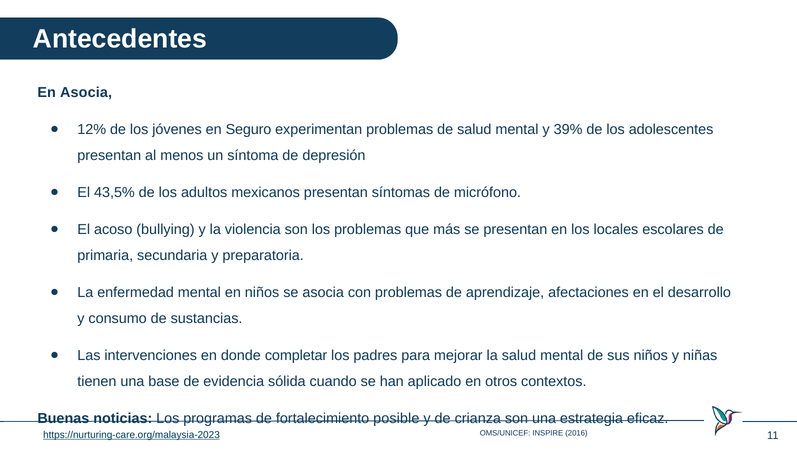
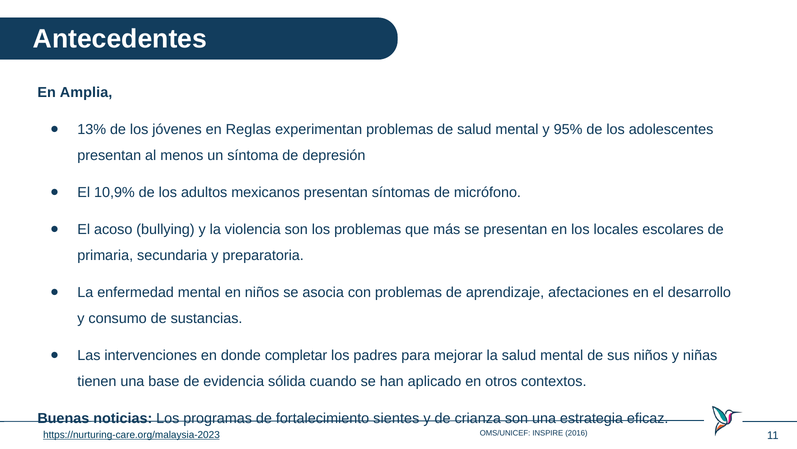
En Asocia: Asocia -> Amplia
12%: 12% -> 13%
Seguro: Seguro -> Reglas
39%: 39% -> 95%
43,5%: 43,5% -> 10,9%
posible: posible -> sientes
